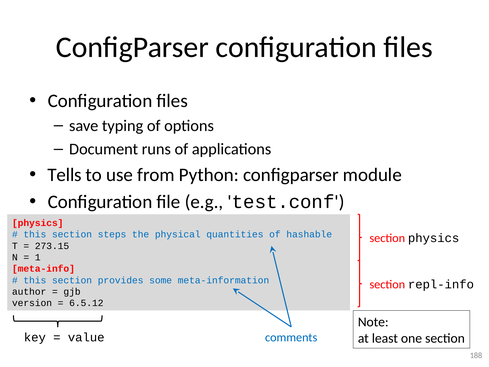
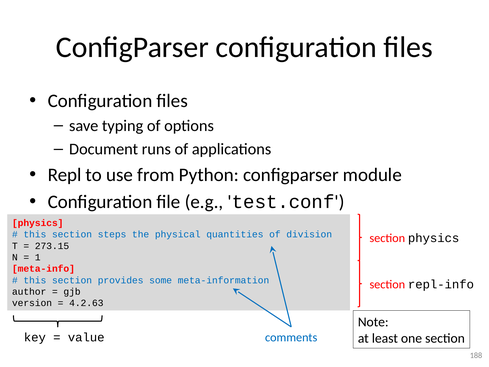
Tells: Tells -> Repl
hashable: hashable -> division
6.5.12: 6.5.12 -> 4.2.63
